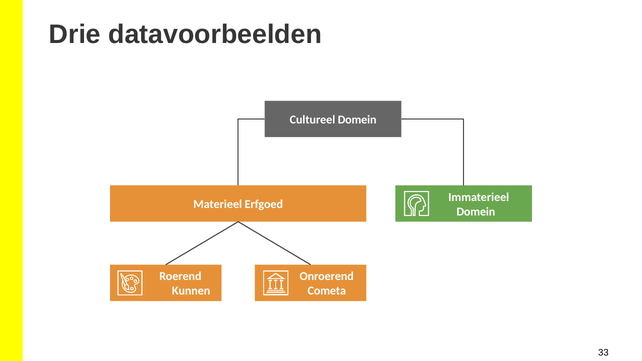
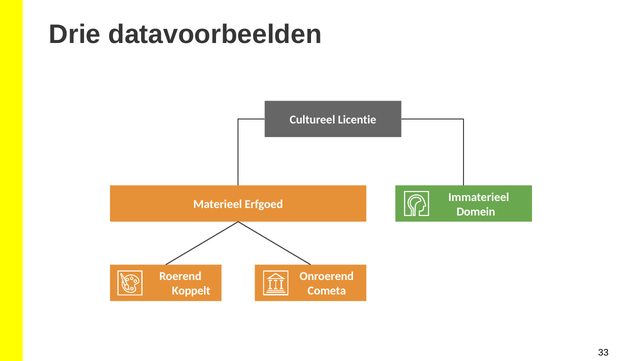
Cultureel Domein: Domein -> Licentie
Kunnen: Kunnen -> Koppelt
